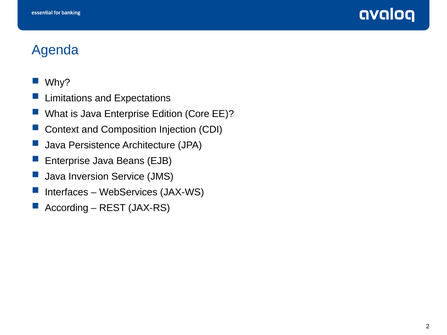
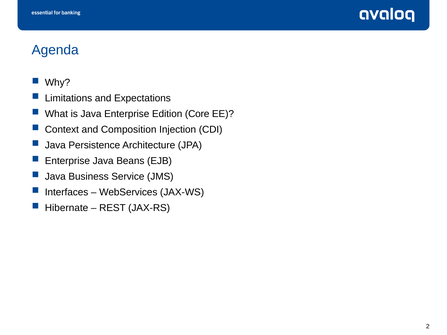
Inversion: Inversion -> Business
According: According -> Hibernate
